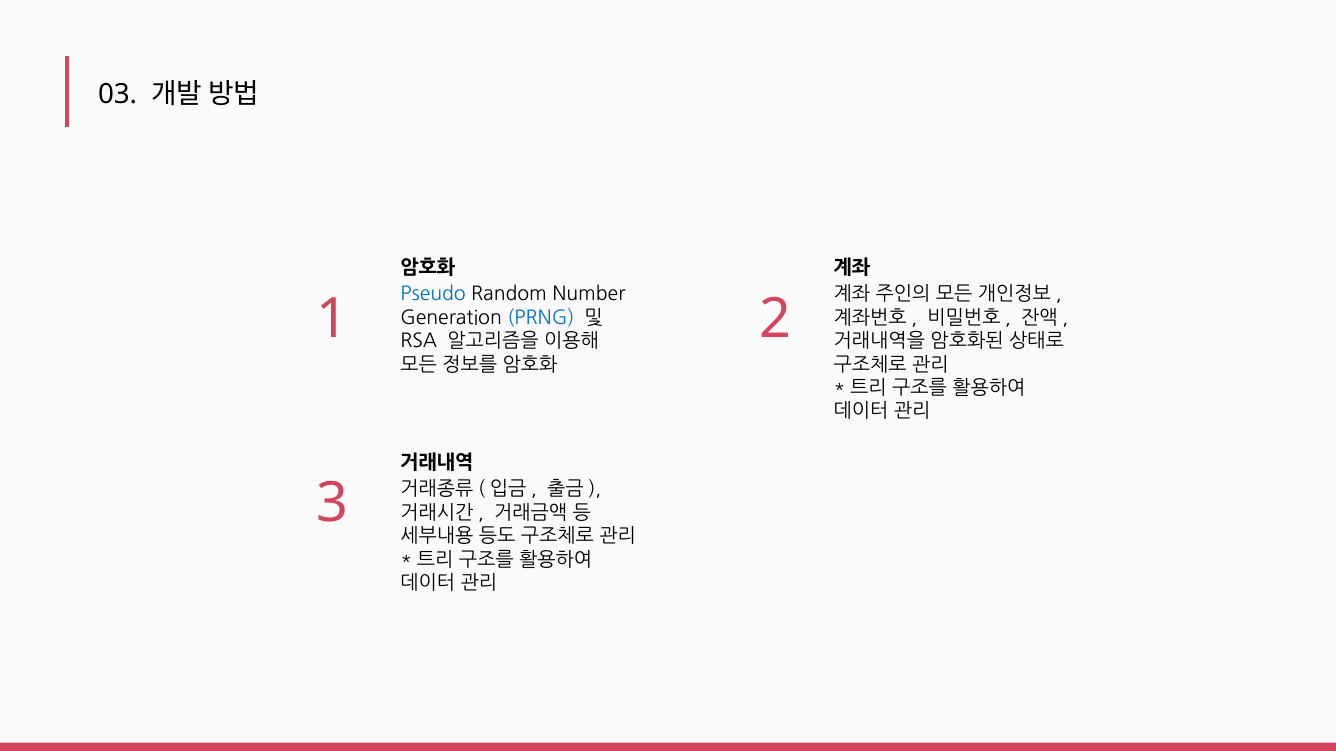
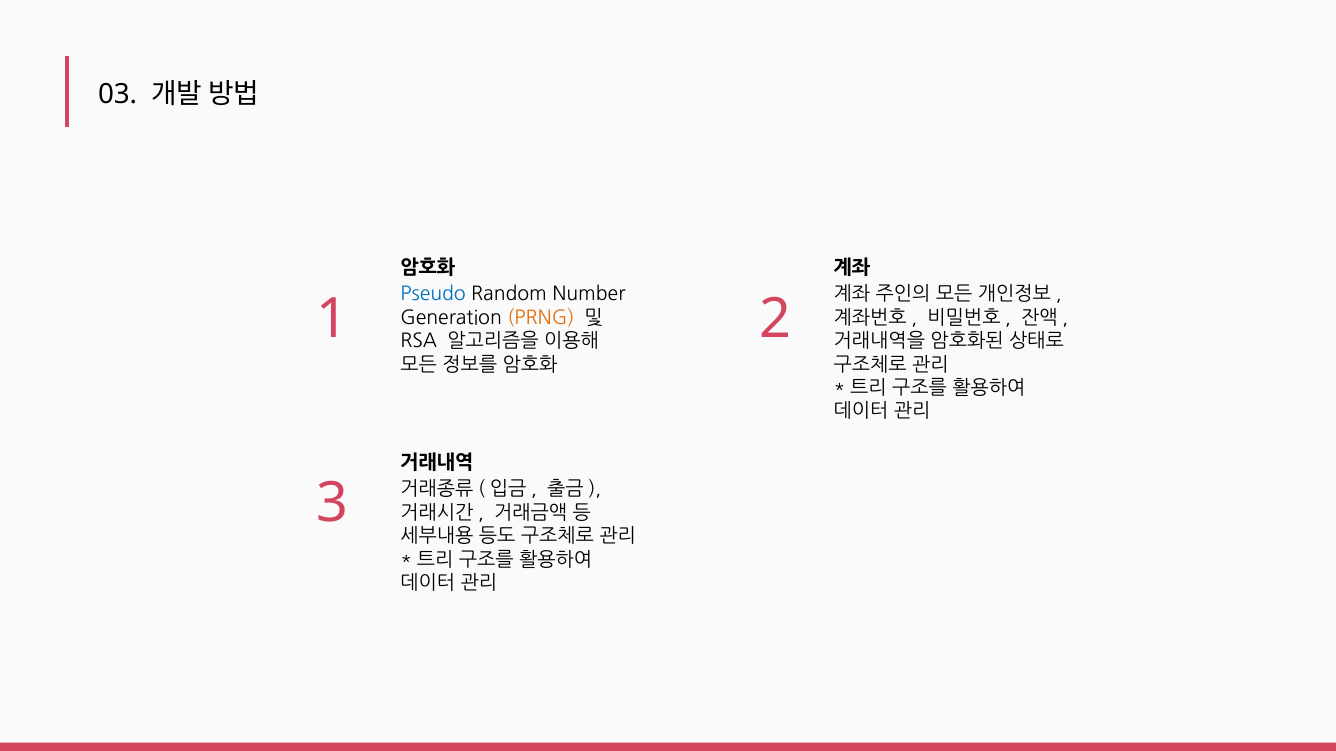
PRNG colour: blue -> orange
